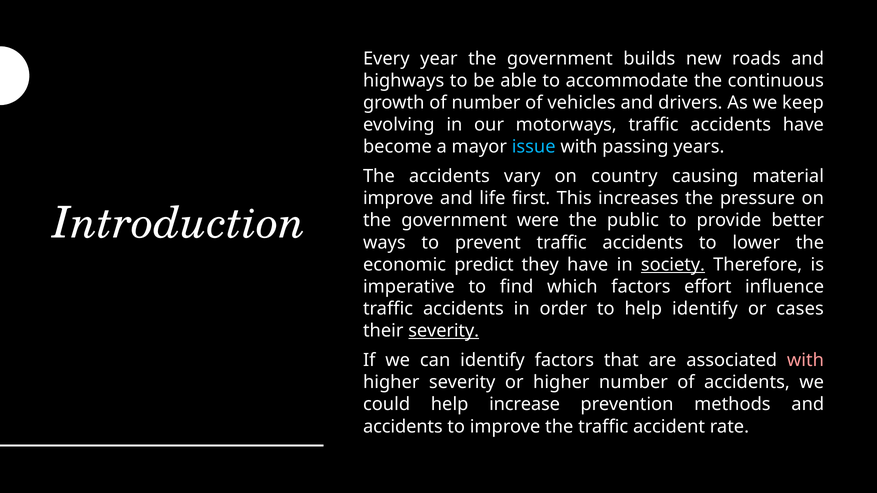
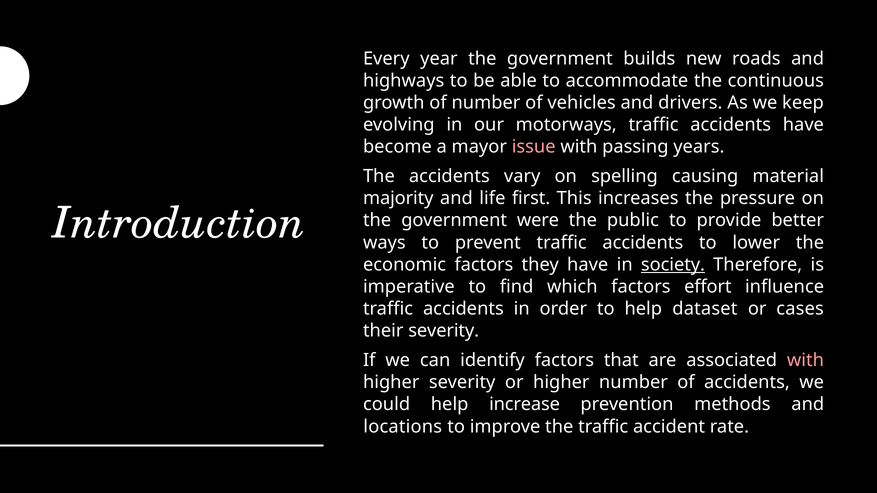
issue colour: light blue -> pink
country: country -> spelling
improve at (398, 198): improve -> majority
economic predict: predict -> factors
help identify: identify -> dataset
severity at (444, 331) underline: present -> none
accidents at (403, 427): accidents -> locations
